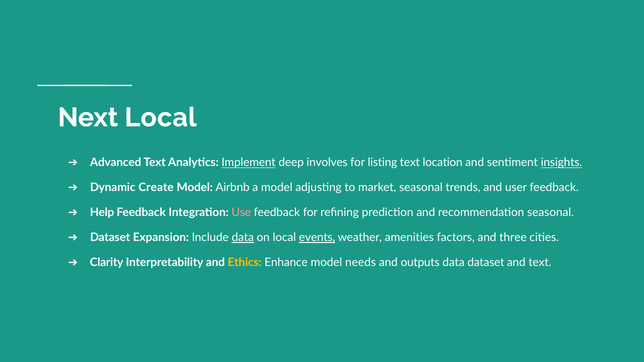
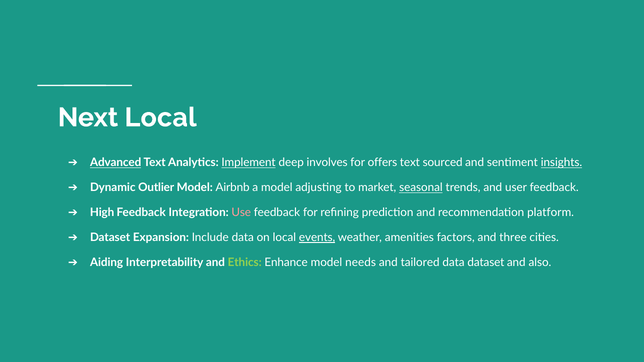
Advanced underline: none -> present
listing: listing -> offers
location: location -> sourced
Create: Create -> Outlier
seasonal at (421, 188) underline: none -> present
Help: Help -> High
recommendation seasonal: seasonal -> platform
data at (243, 238) underline: present -> none
Clarity: Clarity -> Aiding
Ethics colour: yellow -> light green
outputs: outputs -> tailored
and text: text -> also
